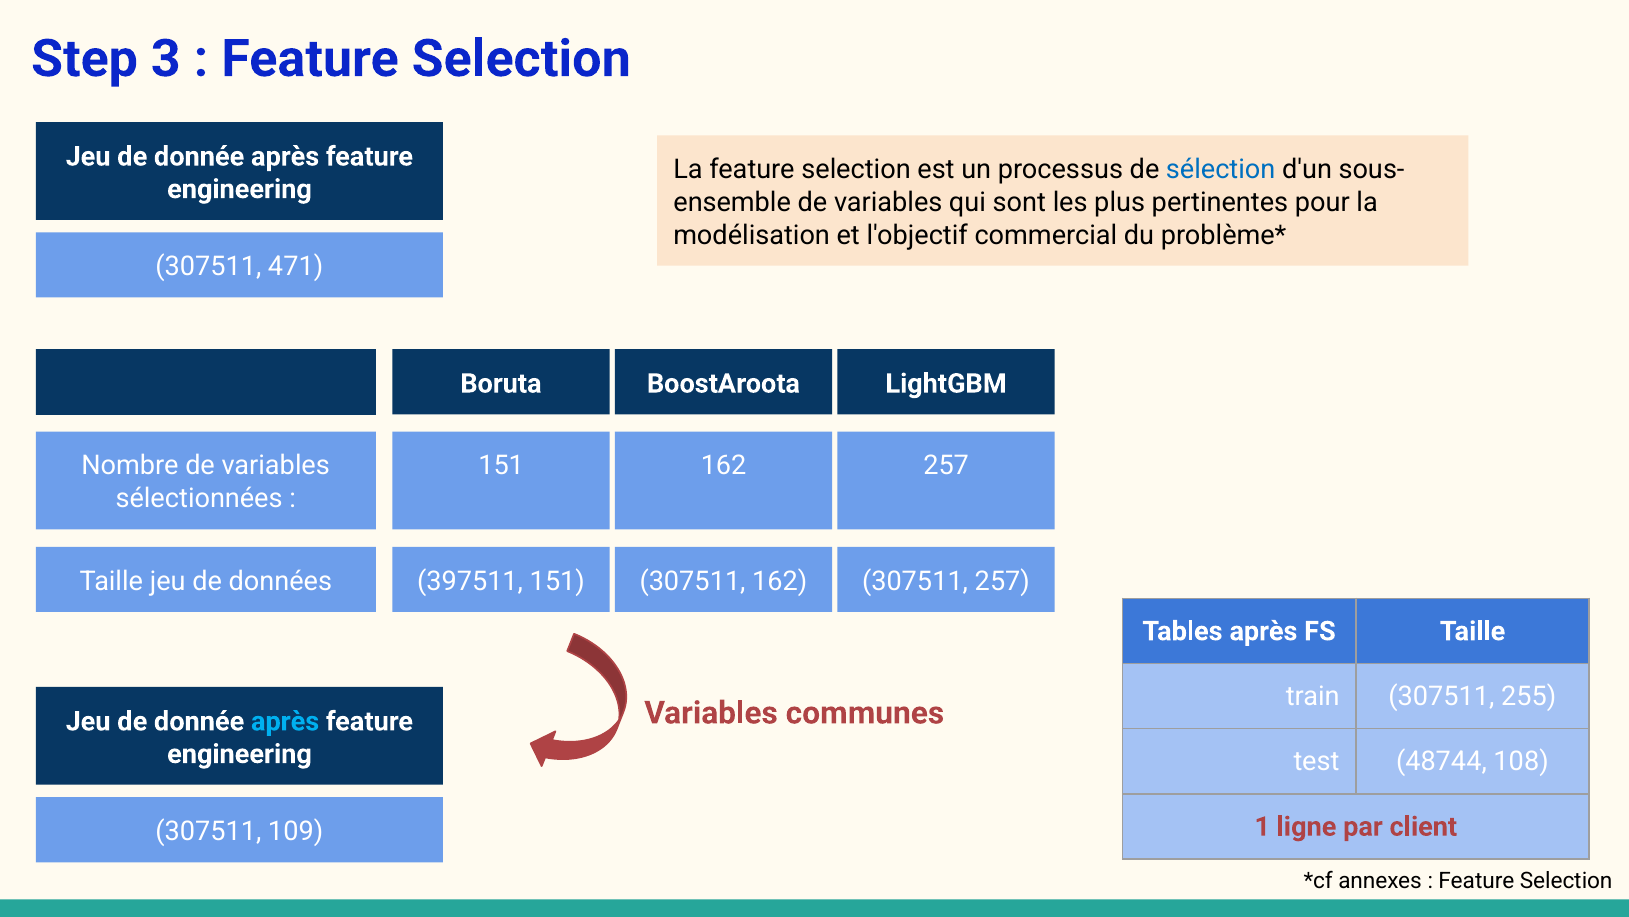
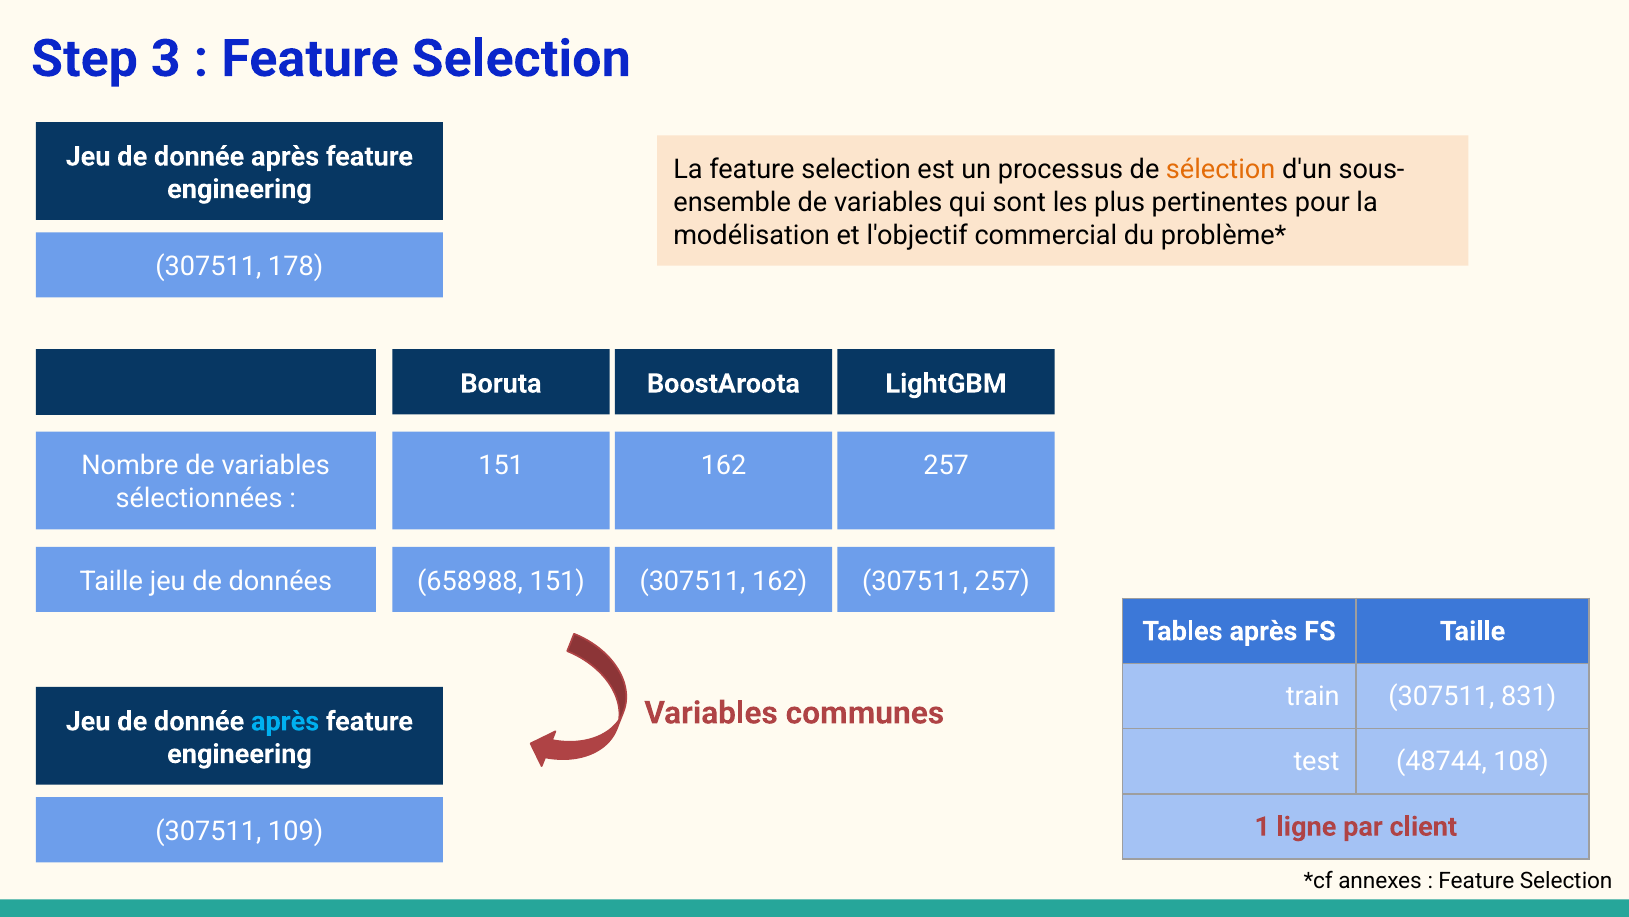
sélection colour: blue -> orange
471: 471 -> 178
397511: 397511 -> 658988
255: 255 -> 831
